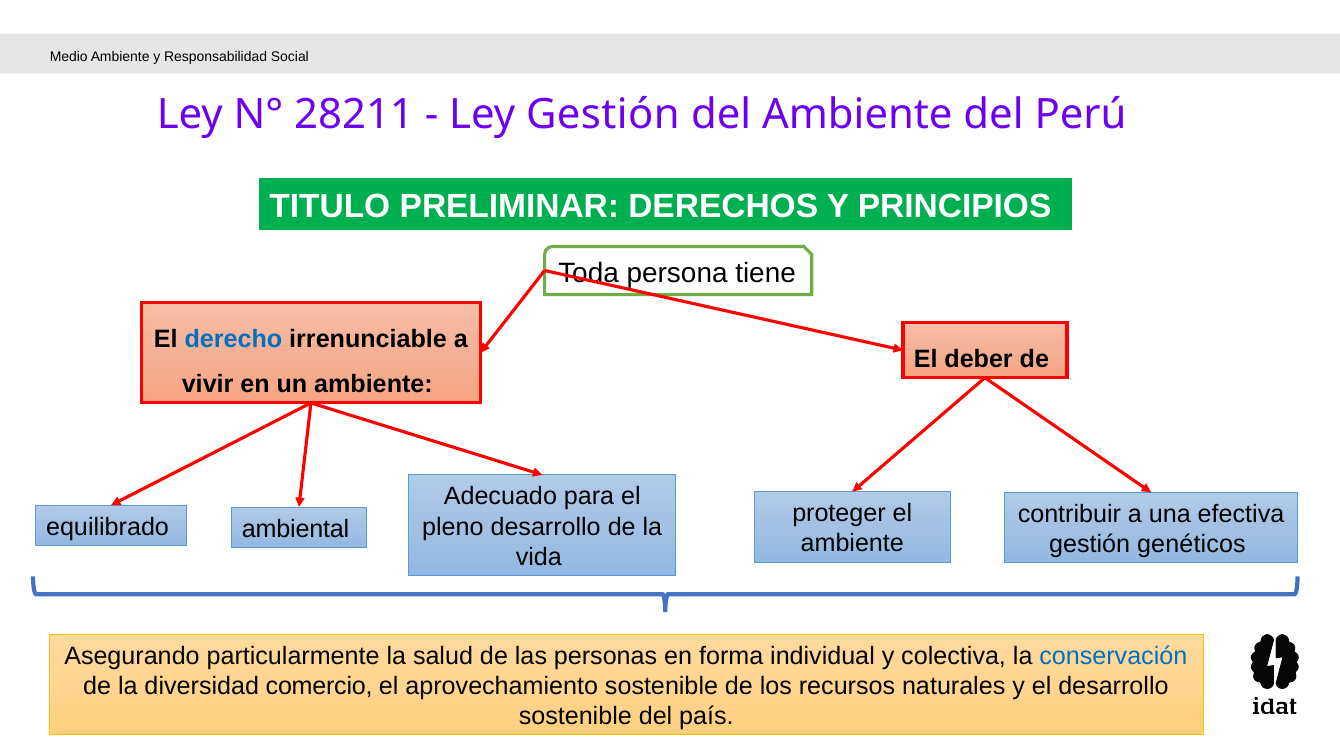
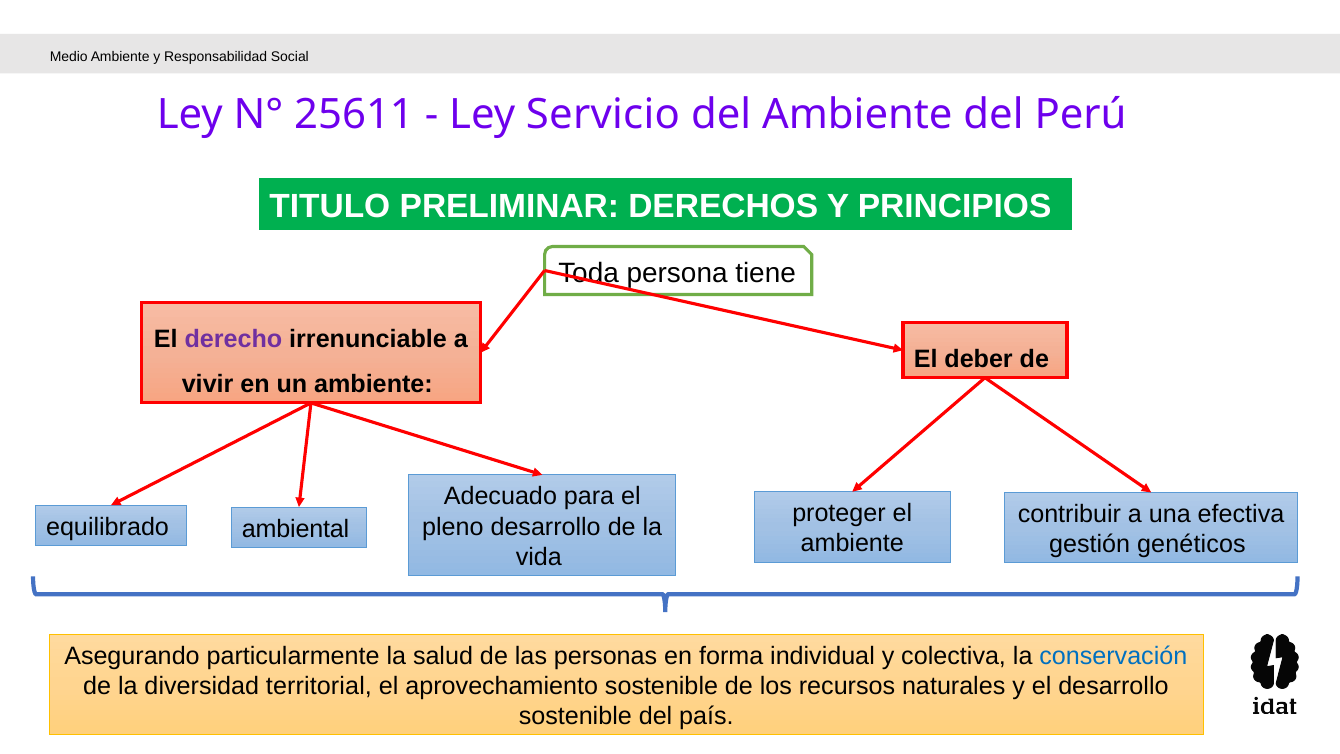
28211: 28211 -> 25611
Ley Gestión: Gestión -> Servicio
derecho colour: blue -> purple
comercio: comercio -> territorial
